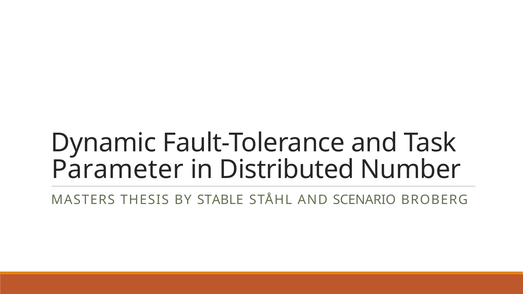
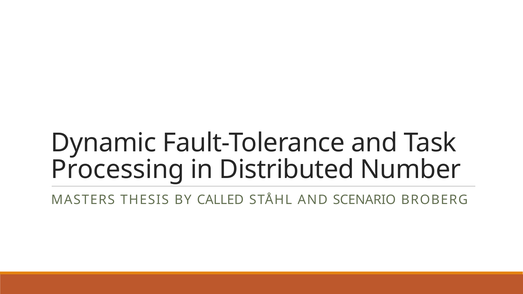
Parameter: Parameter -> Processing
STABLE: STABLE -> CALLED
